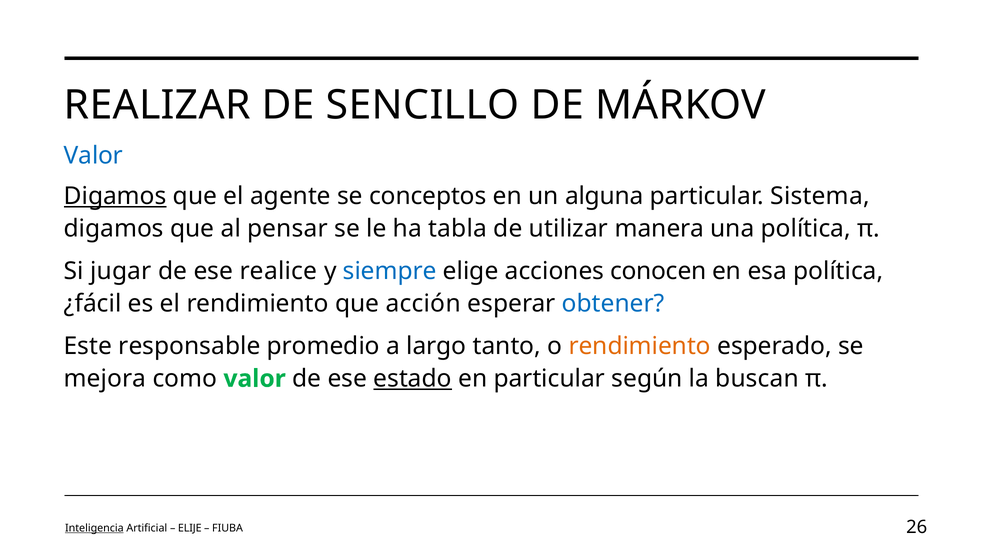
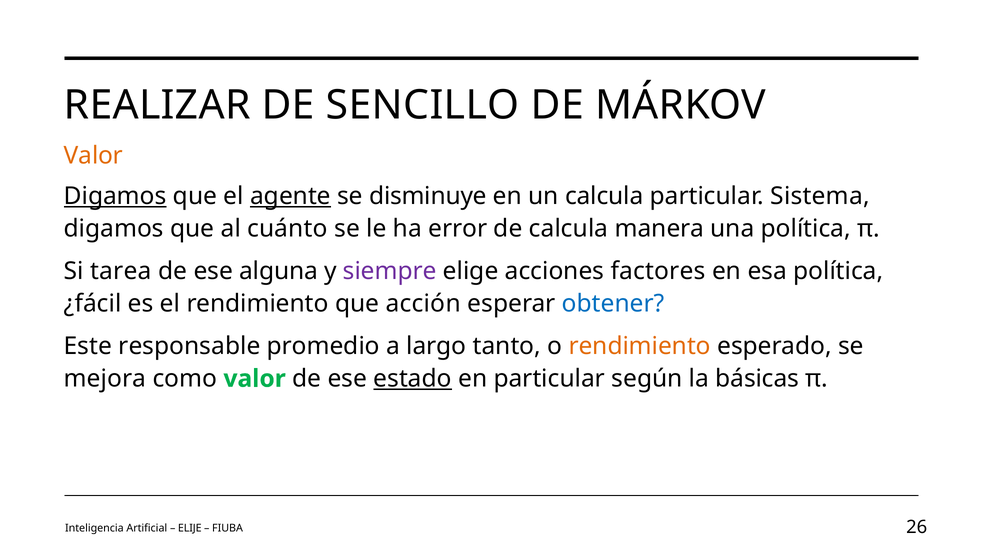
Valor at (93, 156) colour: blue -> orange
agente underline: none -> present
conceptos: conceptos -> disminuye
un alguna: alguna -> calcula
pensar: pensar -> cuánto
tabla: tabla -> error
de utilizar: utilizar -> calcula
jugar: jugar -> tarea
realice: realice -> alguna
siempre colour: blue -> purple
conocen: conocen -> factores
buscan: buscan -> básicas
Inteligencia underline: present -> none
